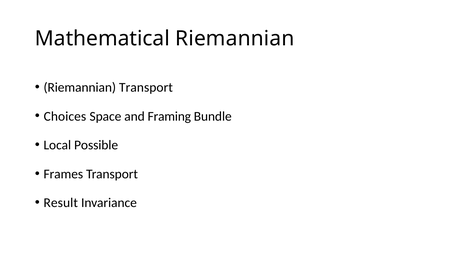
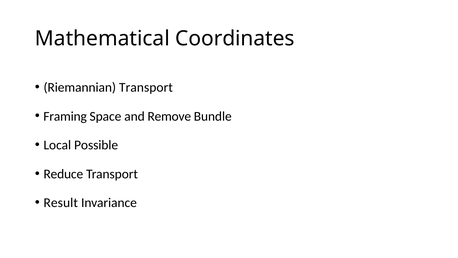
Mathematical Riemannian: Riemannian -> Coordinates
Choices: Choices -> Framing
Framing: Framing -> Remove
Frames: Frames -> Reduce
